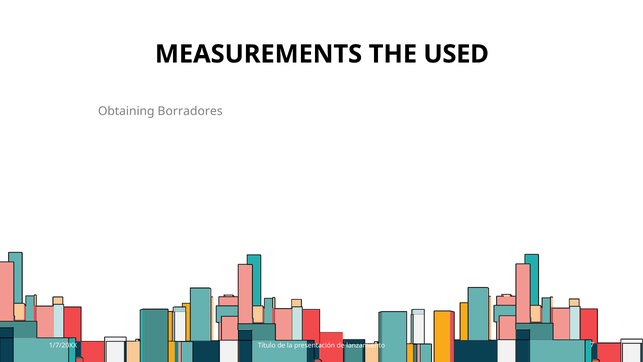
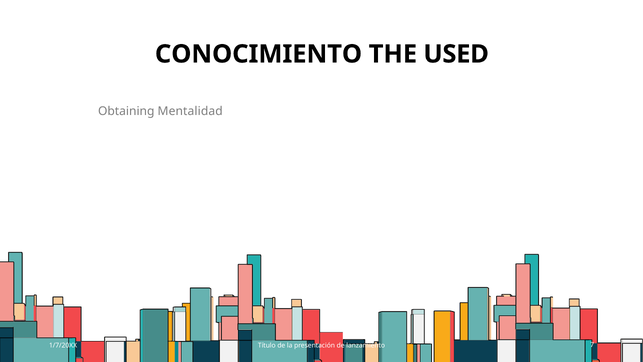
MEASUREMENTS: MEASUREMENTS -> CONOCIMIENTO
Borradores: Borradores -> Mentalidad
